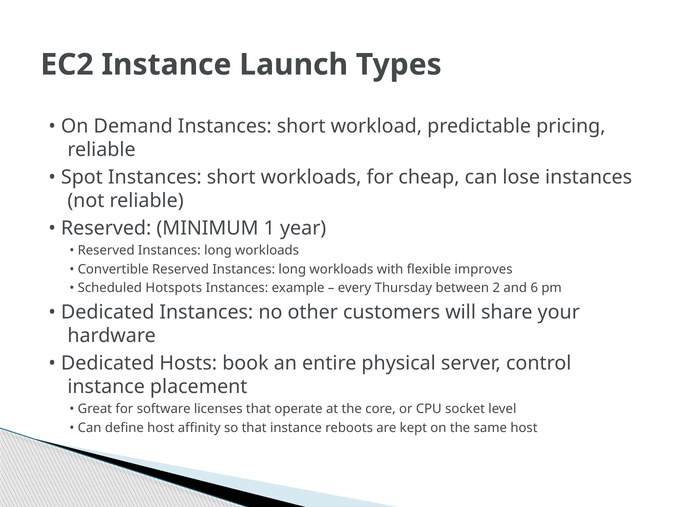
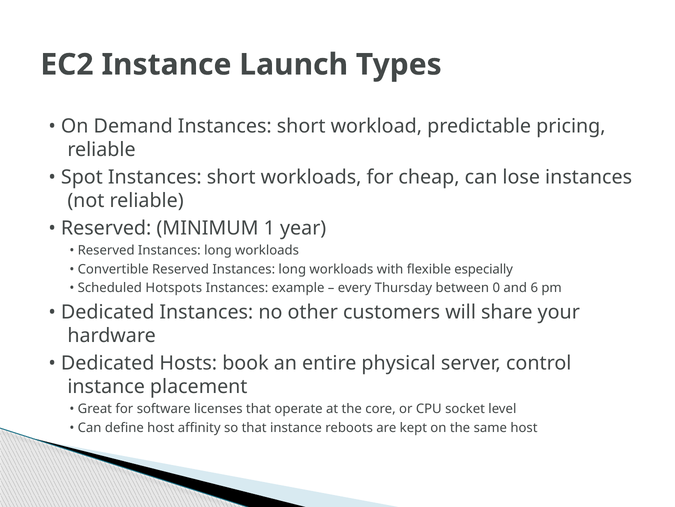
improves: improves -> especially
2: 2 -> 0
